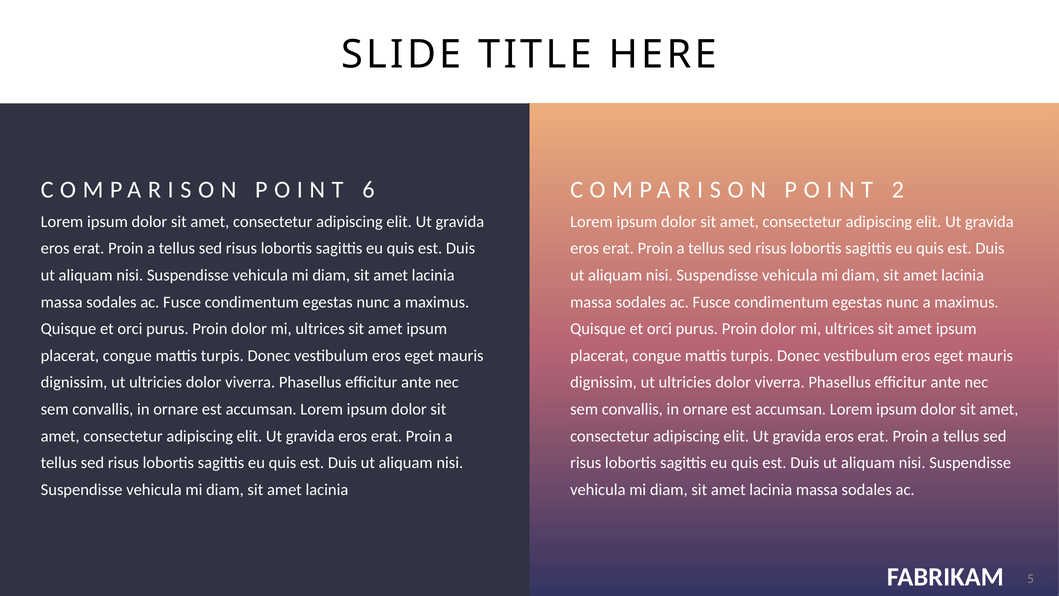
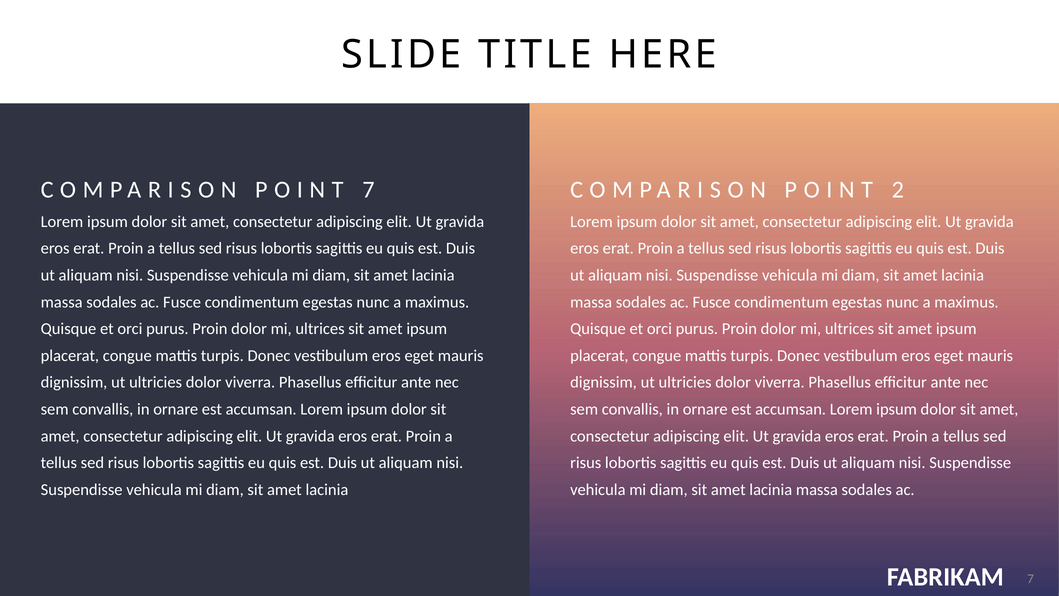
6 at (368, 190): 6 -> 7
5 at (1030, 578): 5 -> 7
